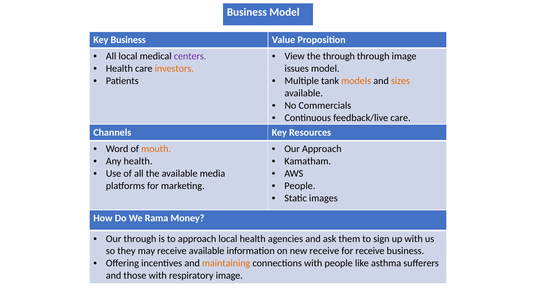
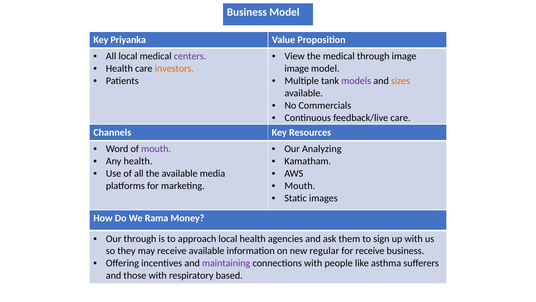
Key Business: Business -> Priyanka
the through: through -> medical
issues at (297, 68): issues -> image
models colour: orange -> purple
mouth at (156, 149) colour: orange -> purple
Our Approach: Approach -> Analyzing
People at (300, 185): People -> Mouth
new receive: receive -> regular
maintaining colour: orange -> purple
respiratory image: image -> based
